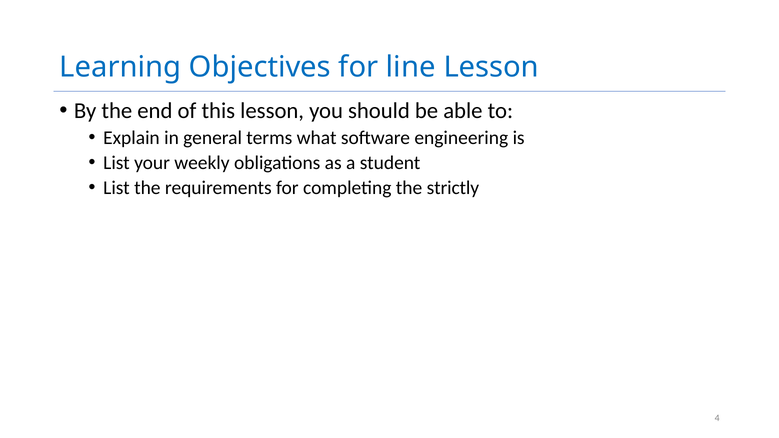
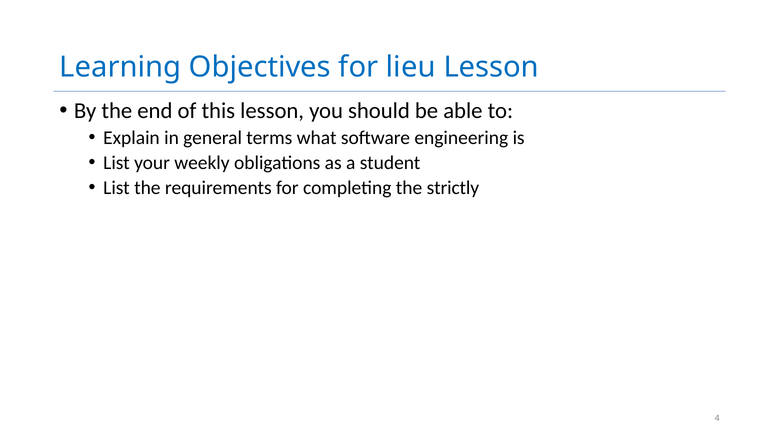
line: line -> lieu
